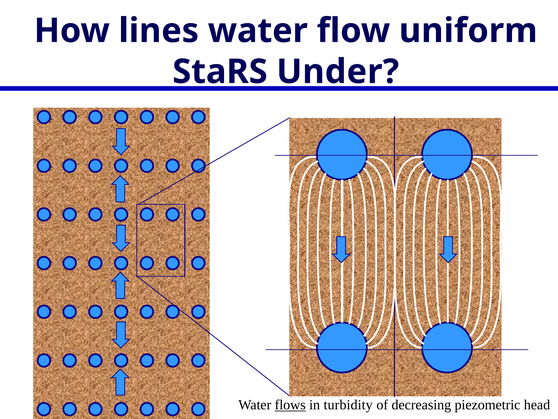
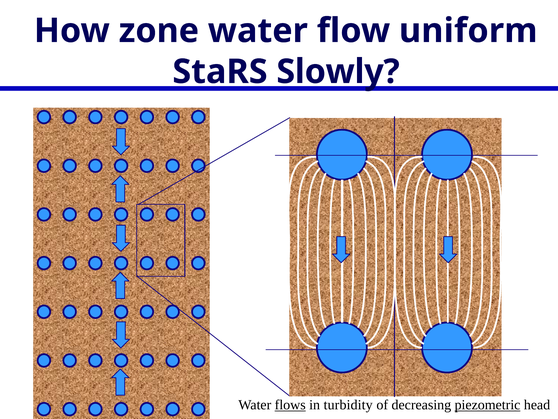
lines: lines -> zone
Under: Under -> Slowly
piezometric underline: none -> present
